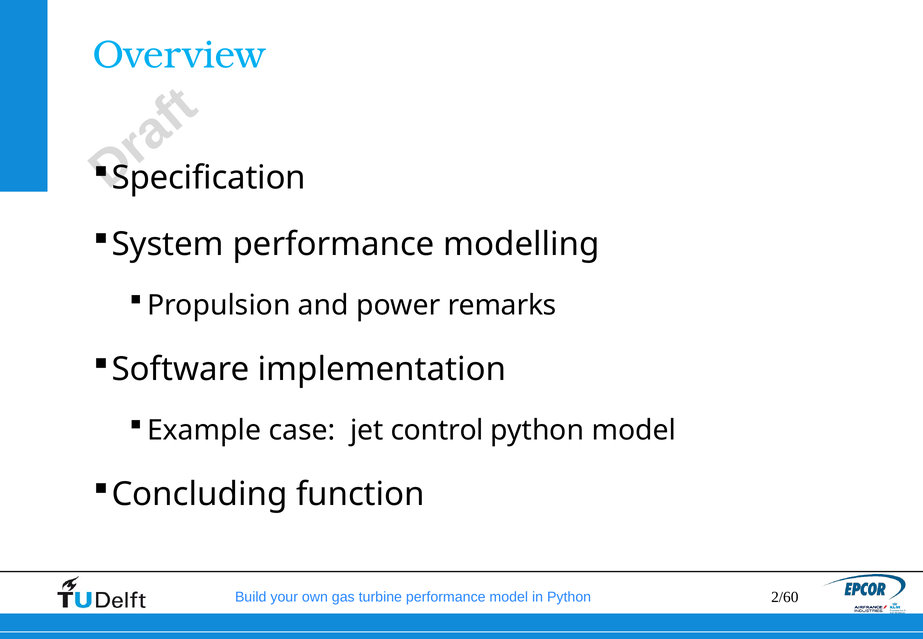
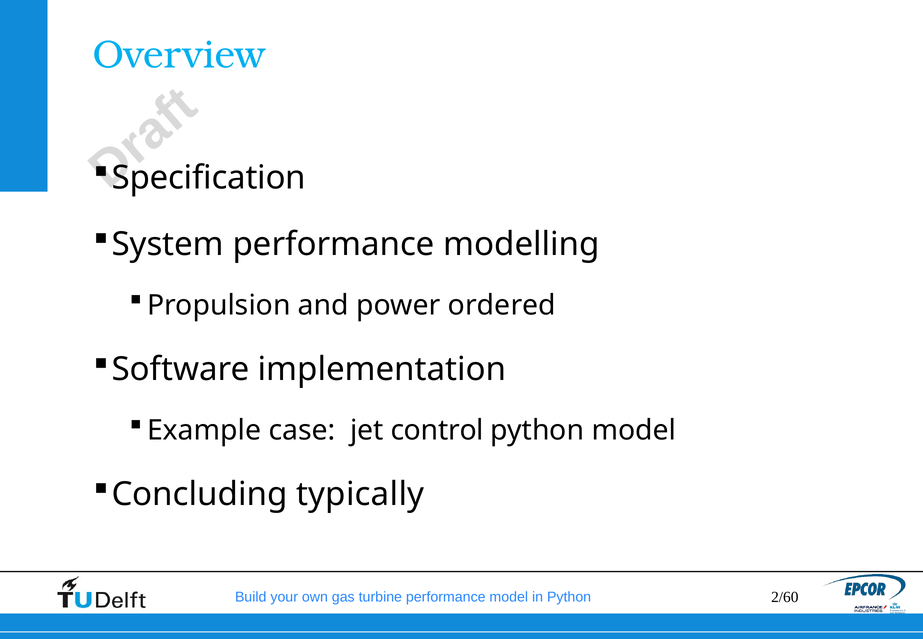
remarks: remarks -> ordered
function: function -> typically
